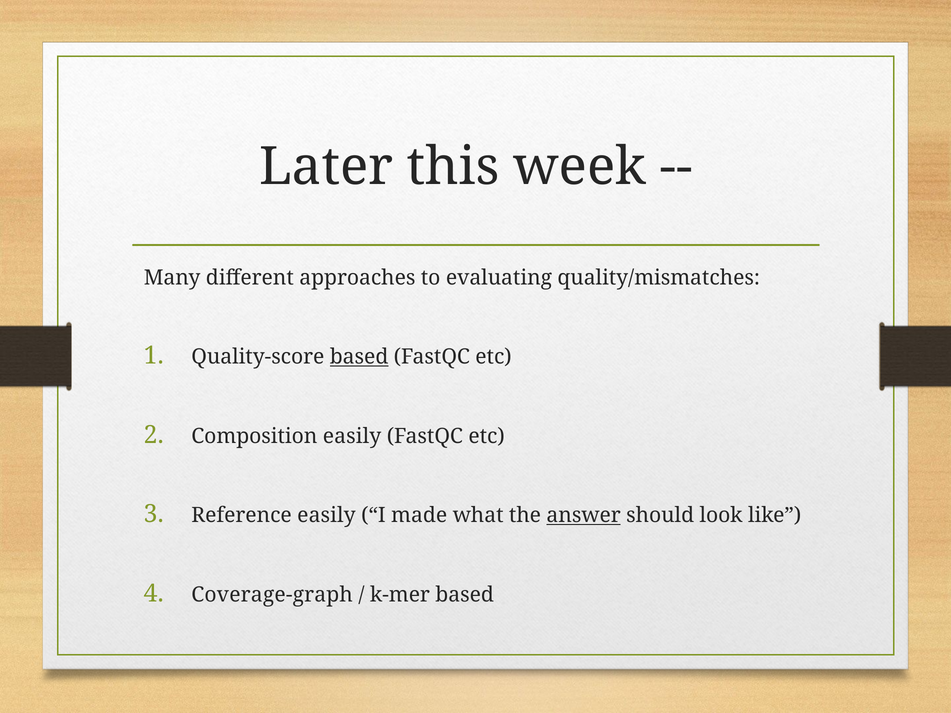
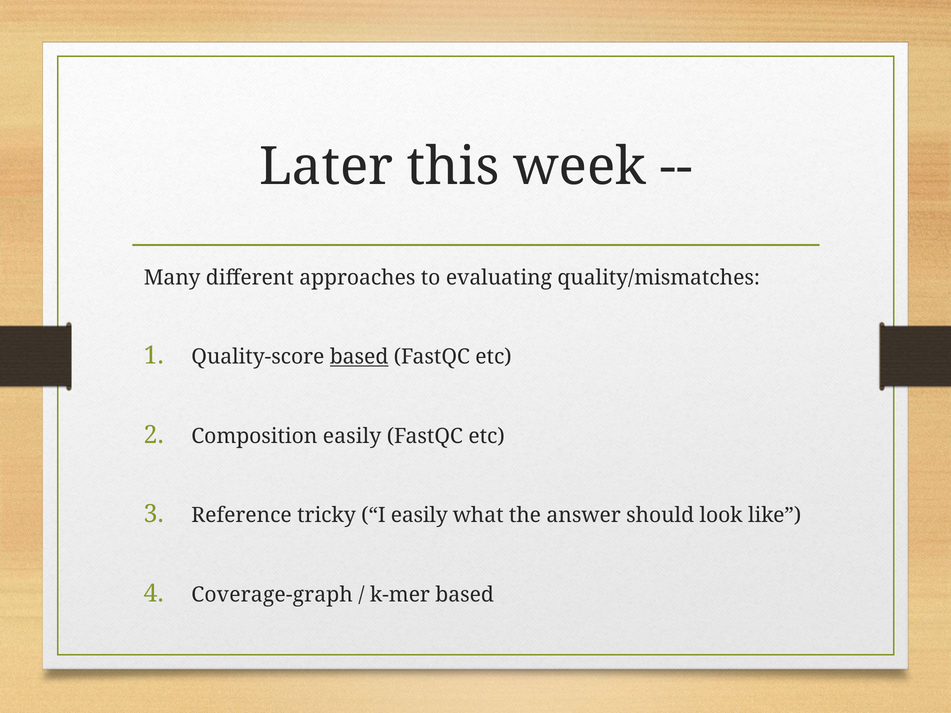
Reference easily: easily -> tricky
I made: made -> easily
answer underline: present -> none
